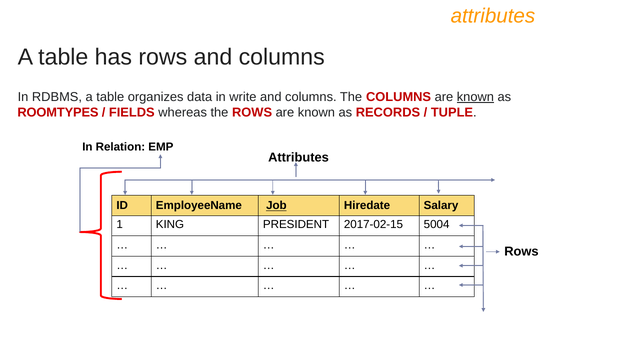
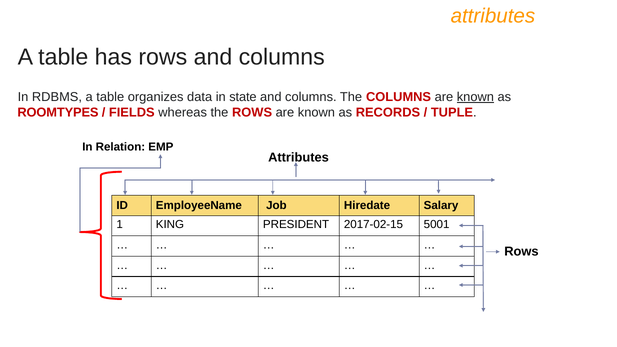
write: write -> state
Job underline: present -> none
5004: 5004 -> 5001
